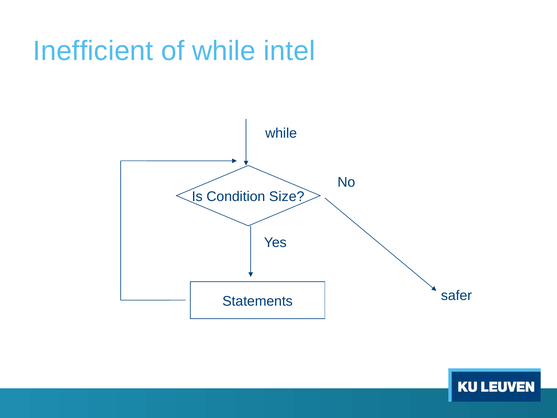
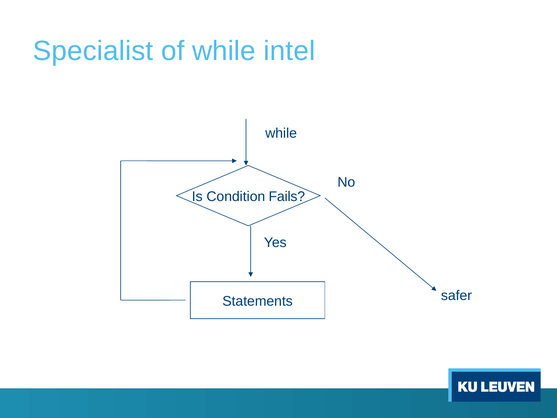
Inefficient: Inefficient -> Specialist
Size: Size -> Fails
